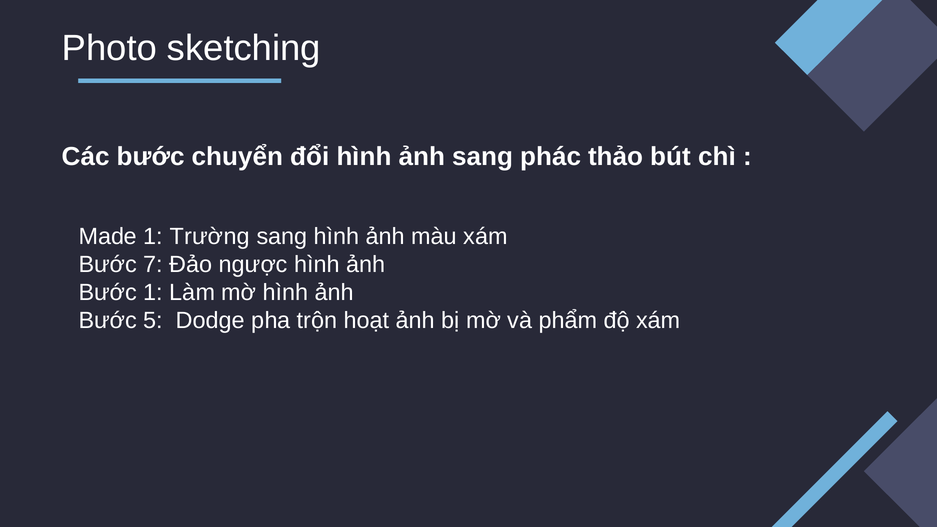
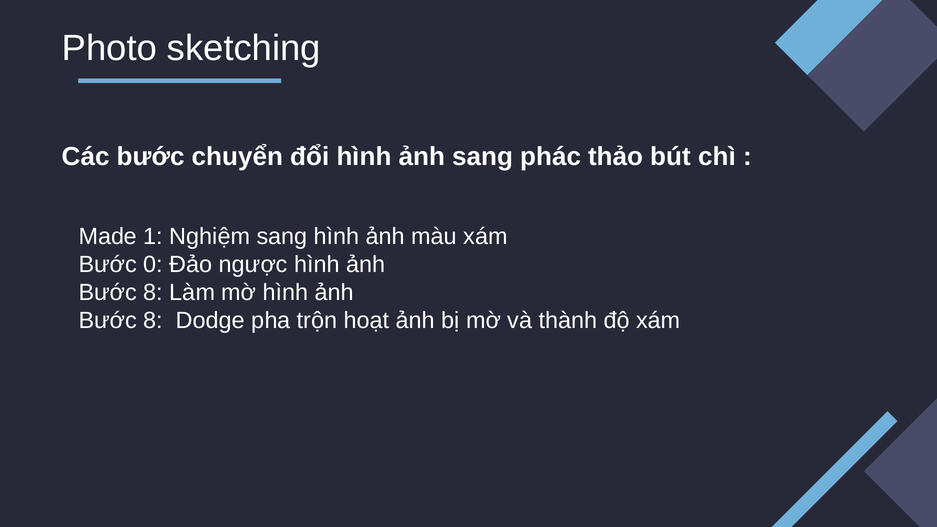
Trường: Trường -> Nghiệm
7: 7 -> 0
1 at (153, 293): 1 -> 8
5 at (153, 321): 5 -> 8
phẩm: phẩm -> thành
